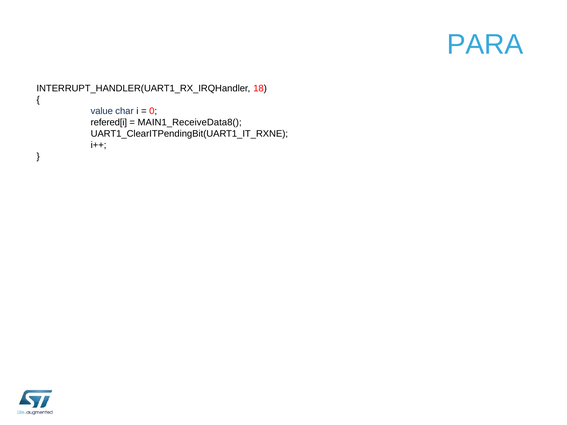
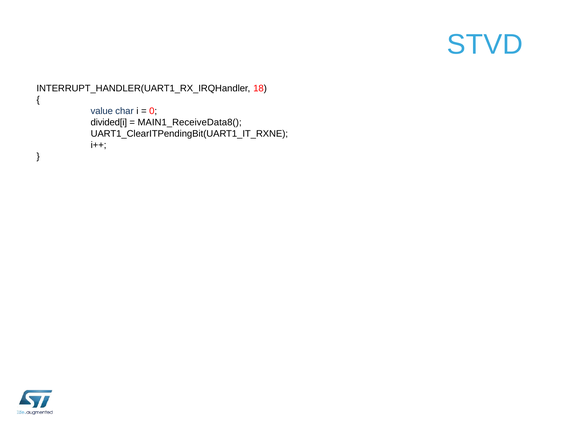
PARA: PARA -> STVD
refered[i: refered[i -> divided[i
